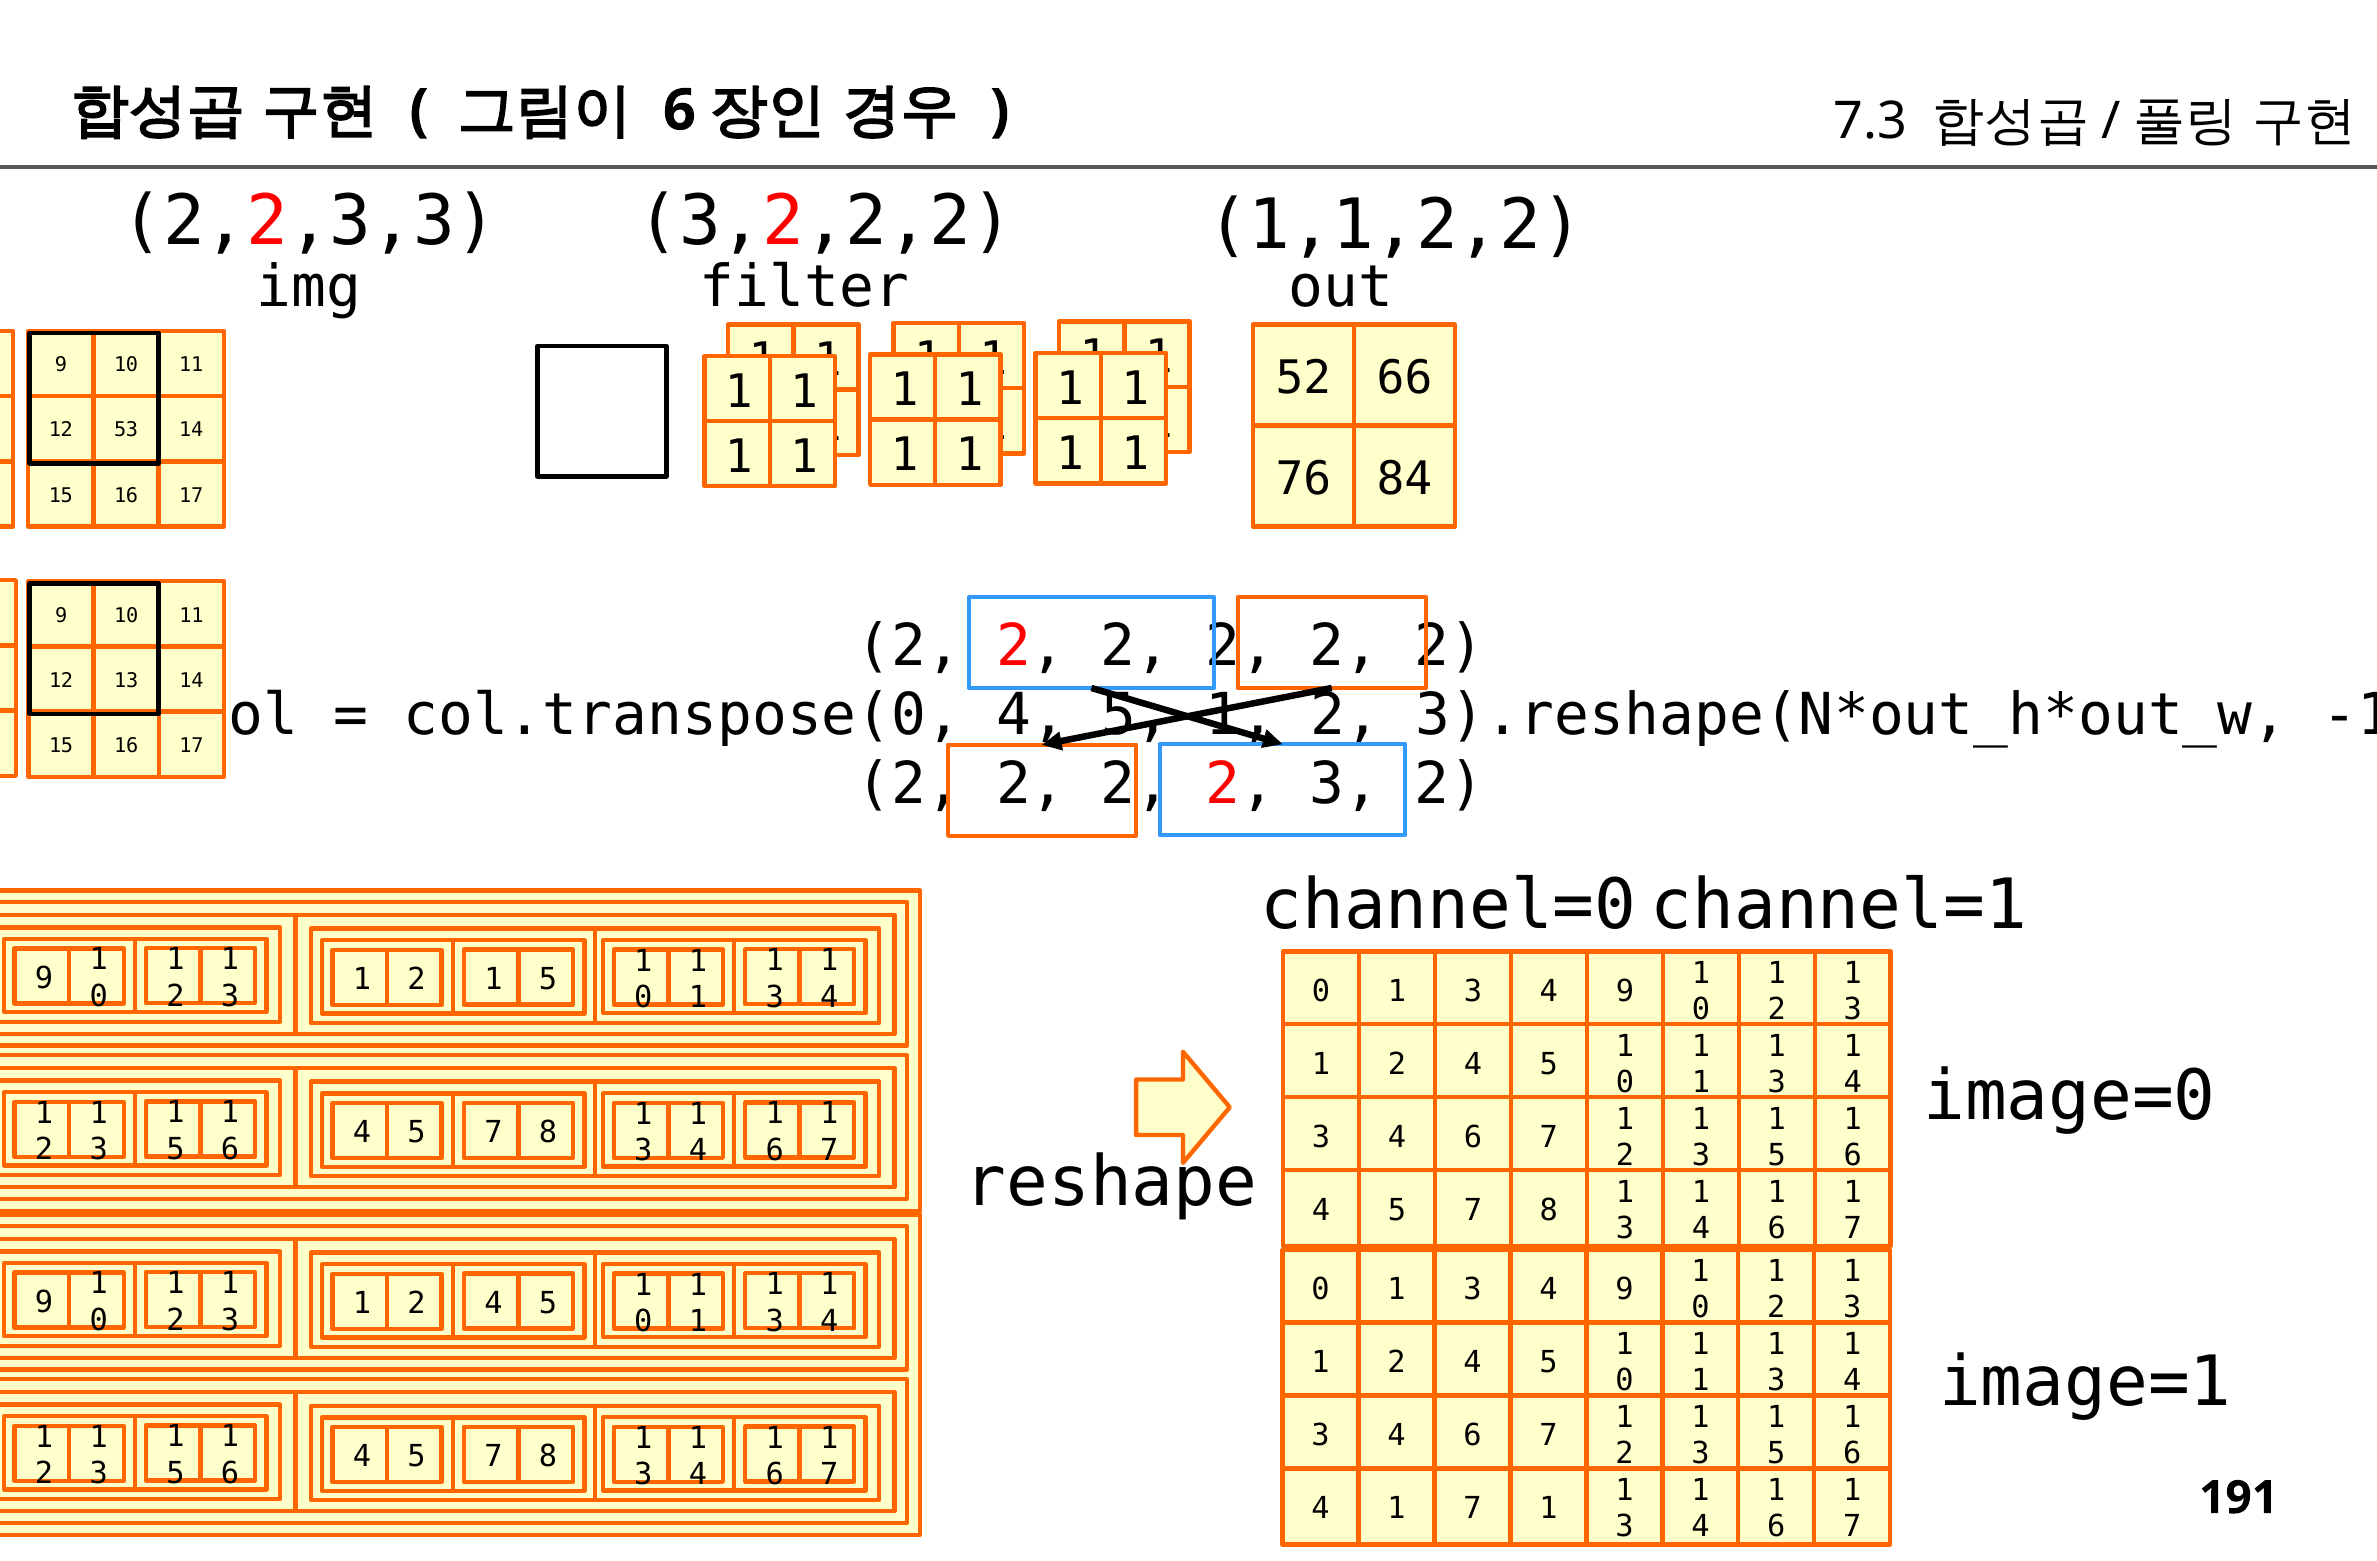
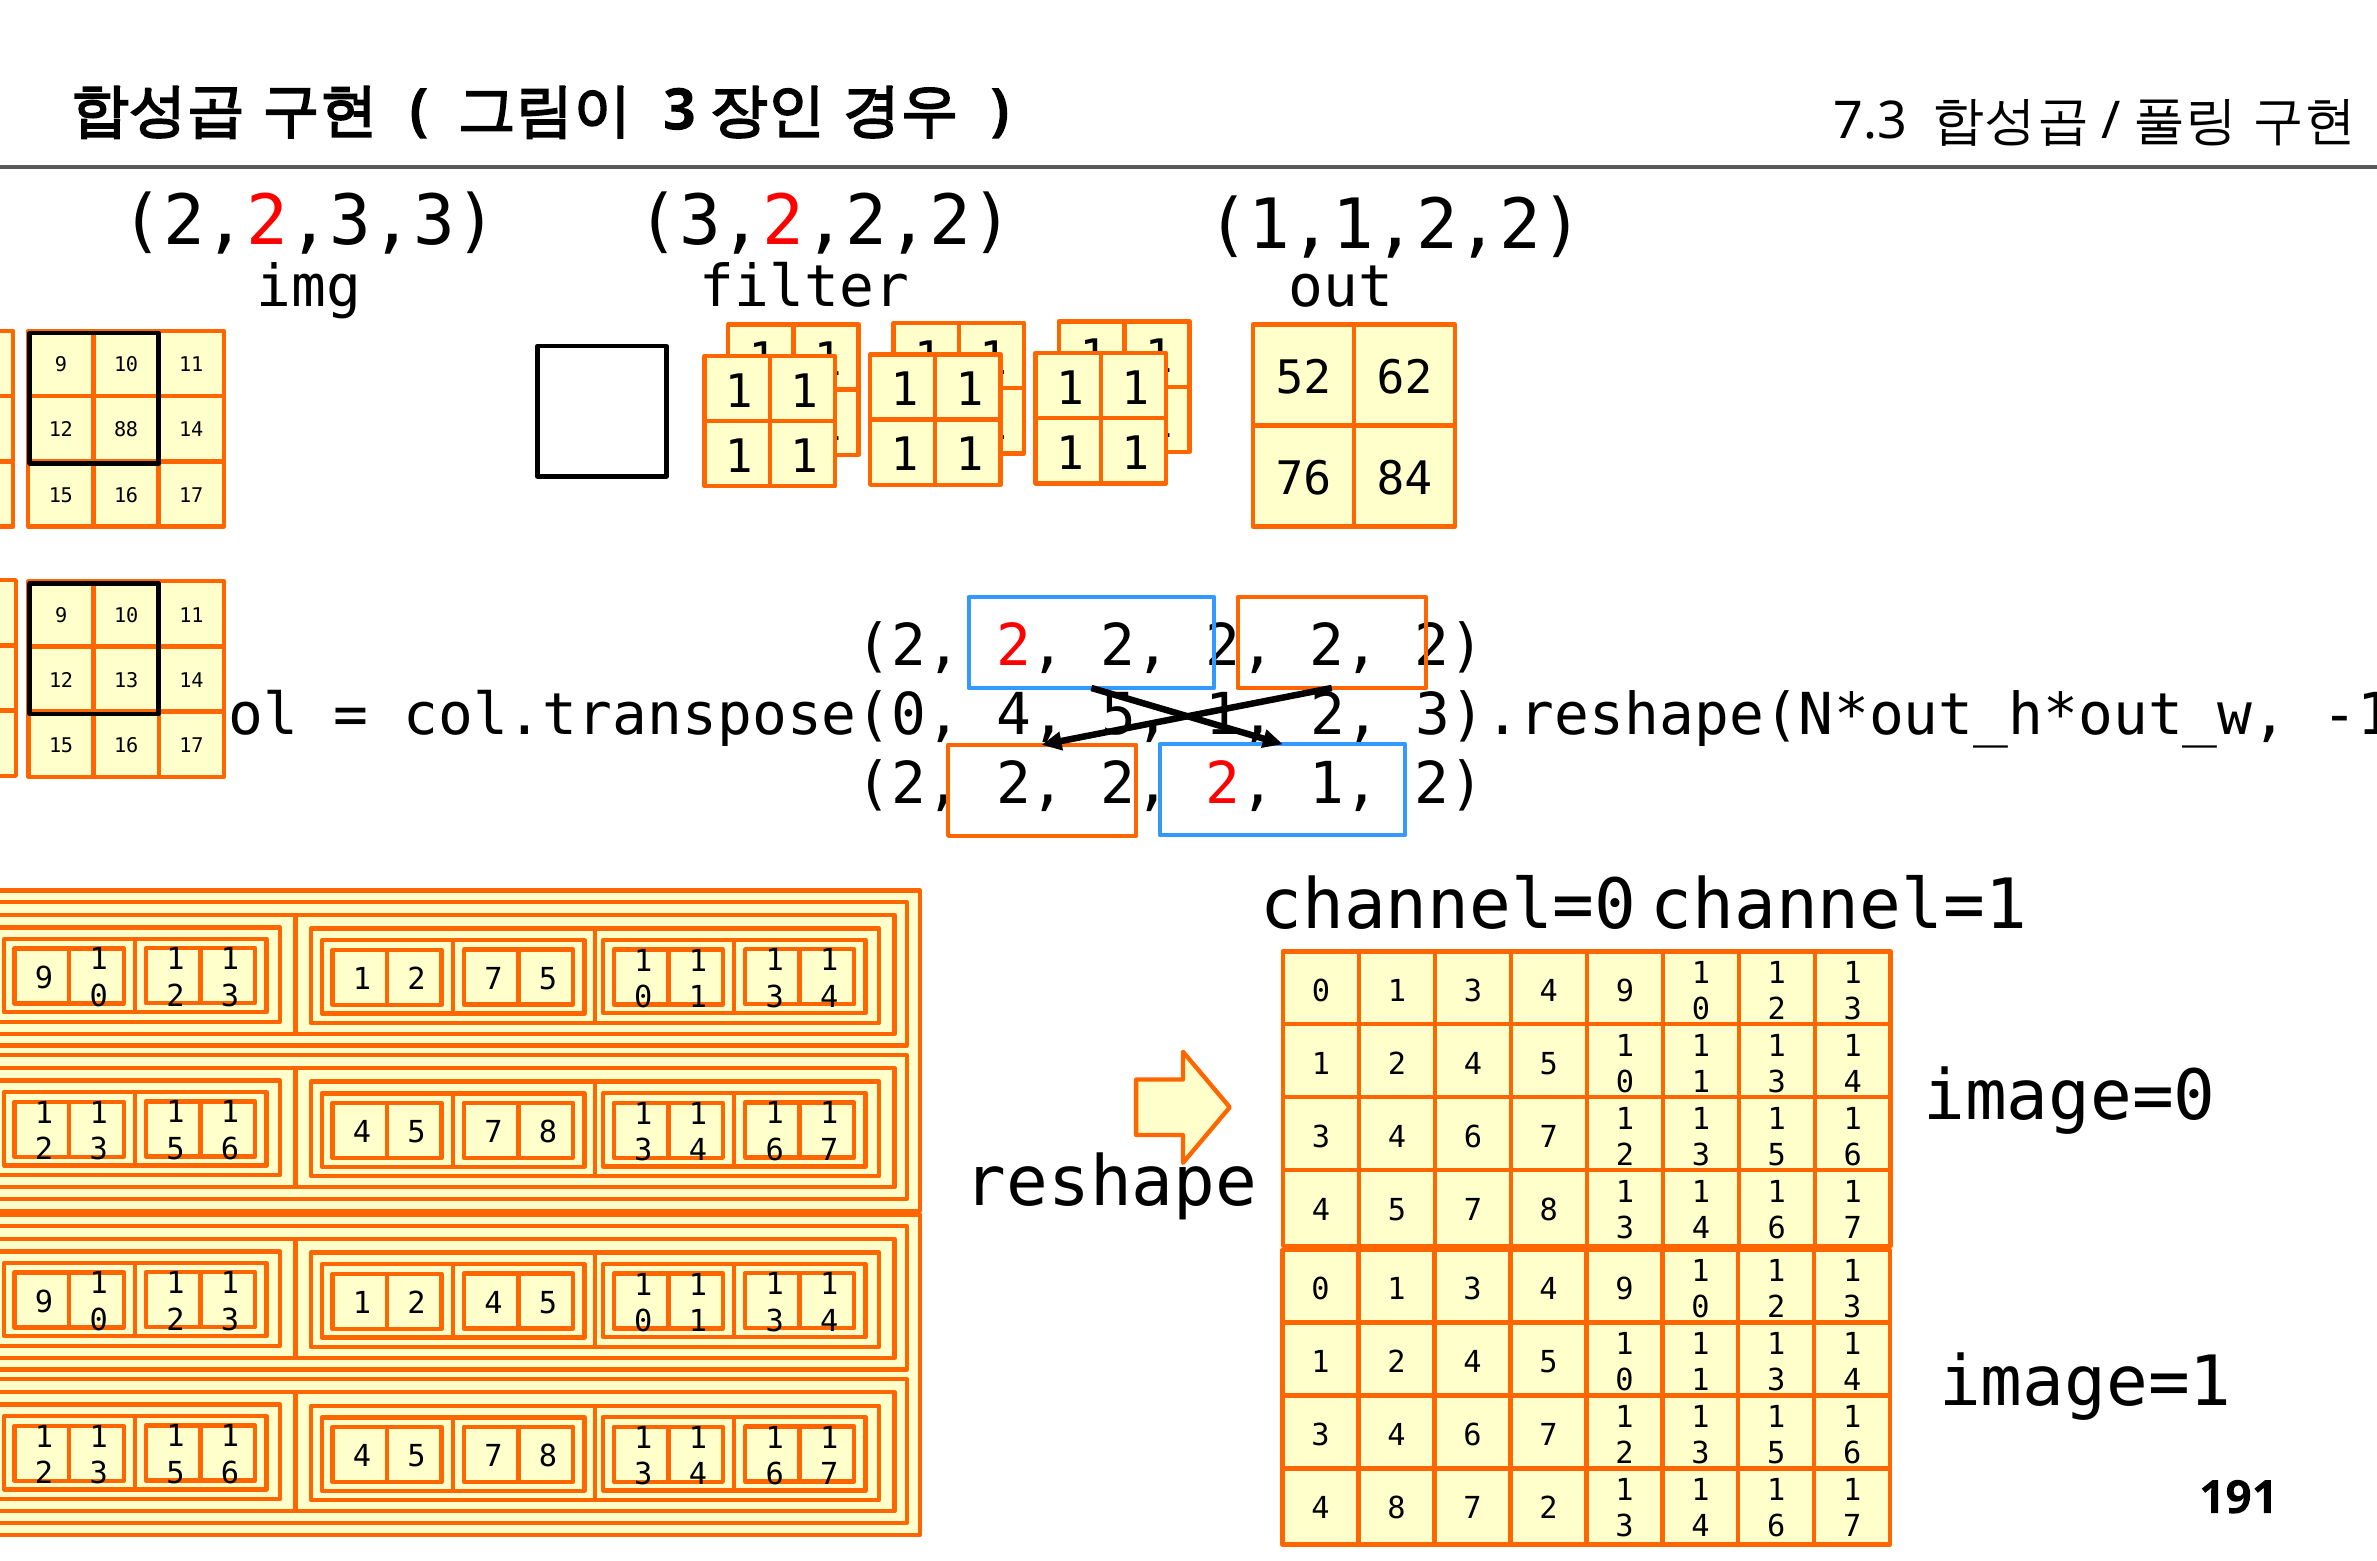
6 at (679, 110): 6 -> 3
66: 66 -> 62
53: 53 -> 88
2 2 3: 3 -> 1
1 at (493, 979): 1 -> 7
1 at (1396, 1509): 1 -> 8
7 1: 1 -> 2
